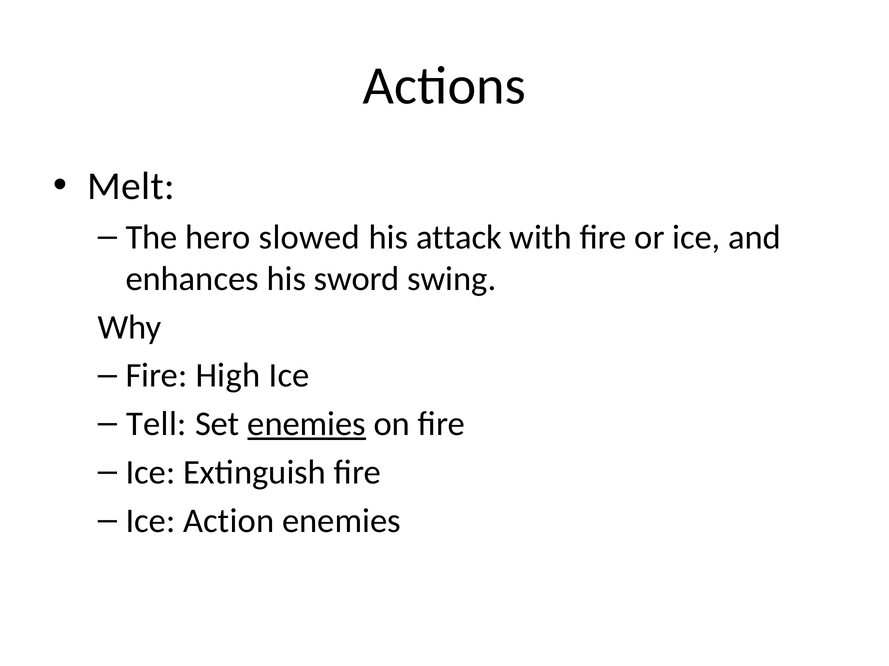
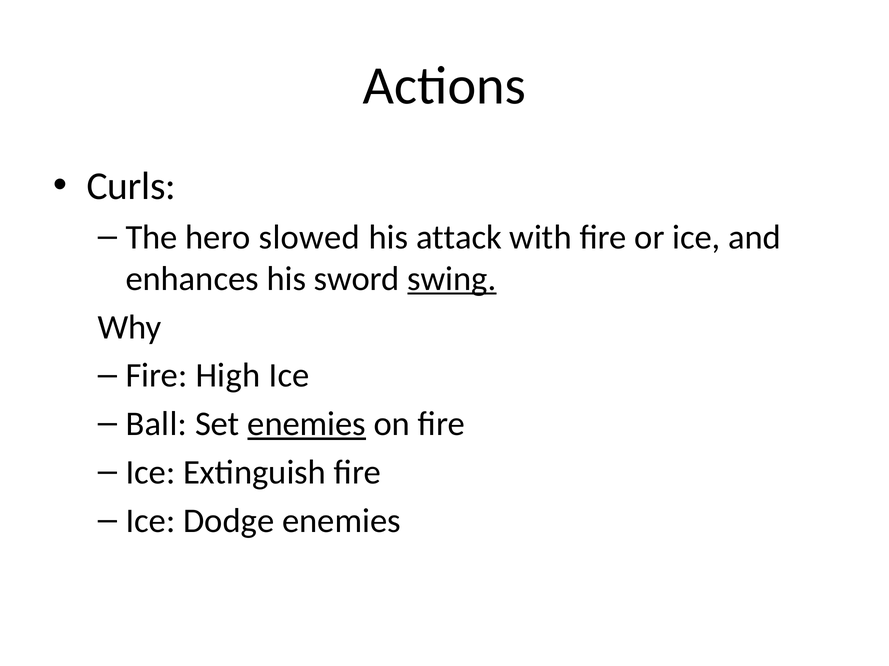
Melt: Melt -> Curls
swing underline: none -> present
Tell: Tell -> Ball
Action: Action -> Dodge
